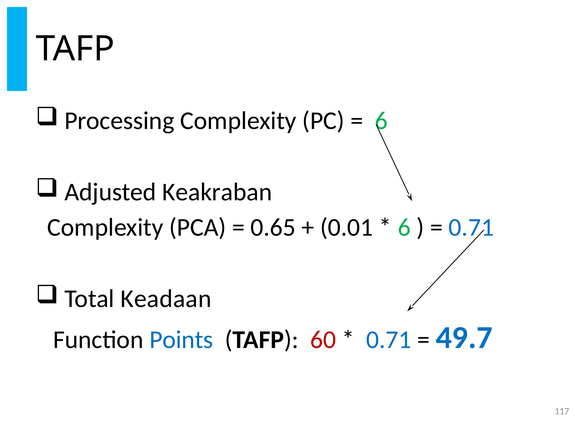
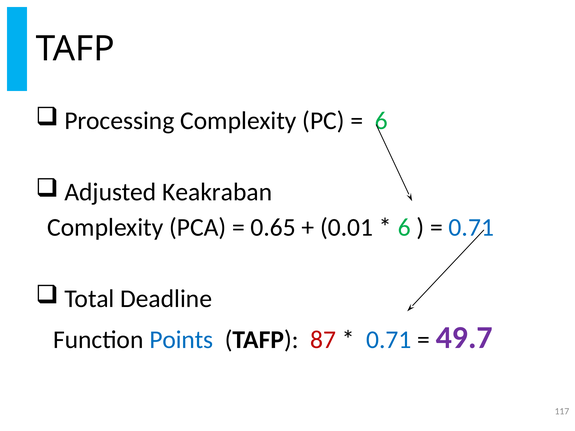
Keadaan: Keadaan -> Deadline
60: 60 -> 87
49.7 colour: blue -> purple
